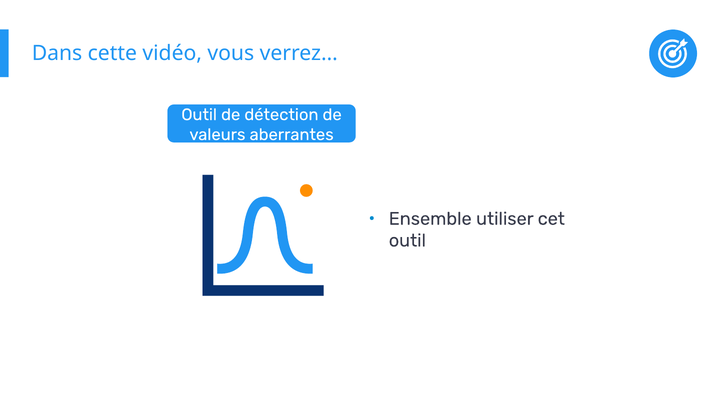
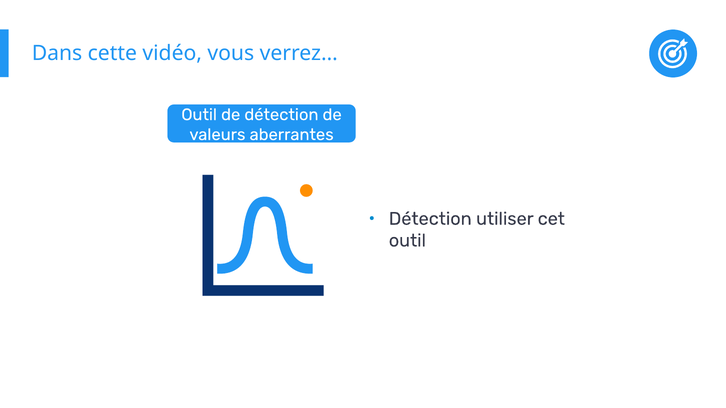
Ensemble at (430, 219): Ensemble -> Détection
